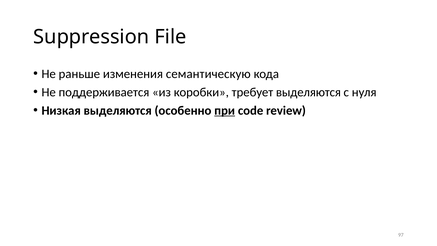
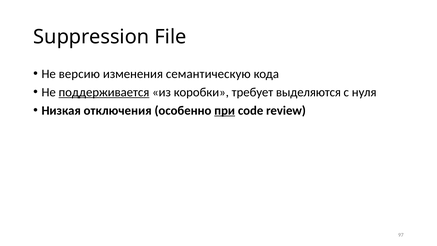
раньше: раньше -> версию
поддерживается underline: none -> present
Низкая выделяются: выделяются -> отключения
